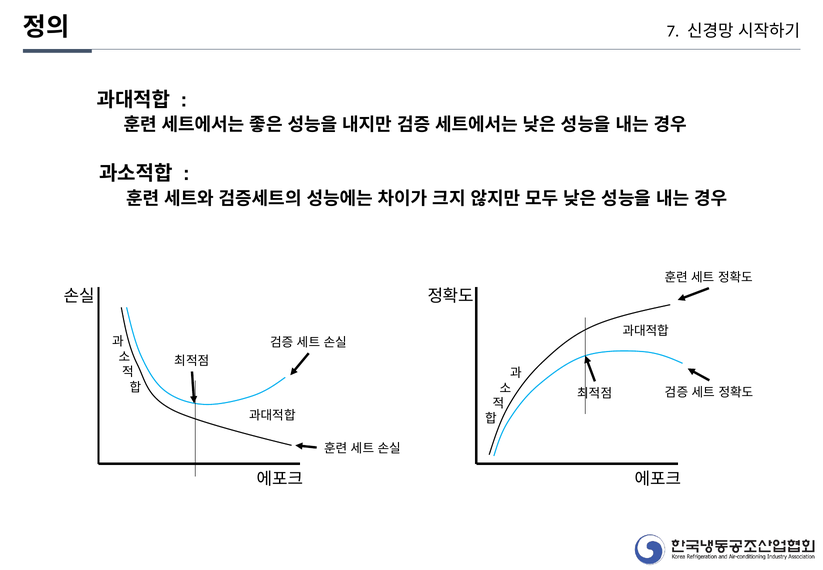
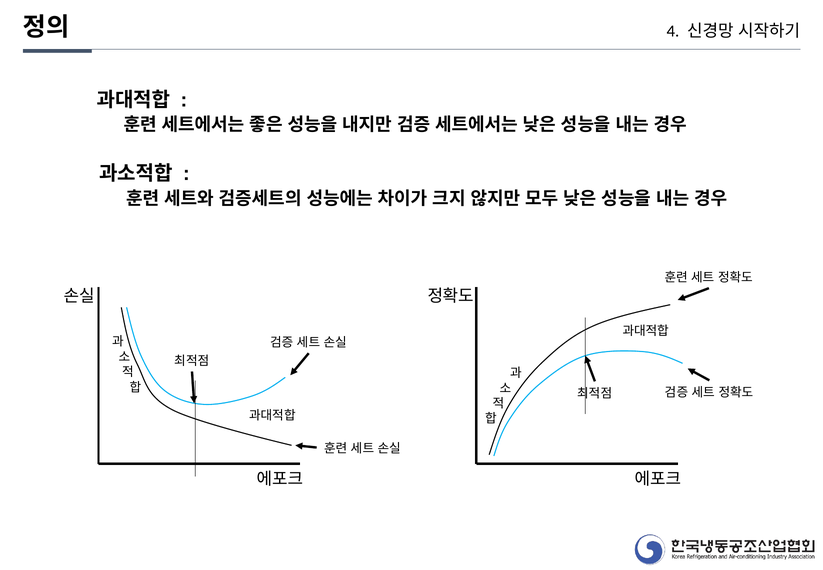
7: 7 -> 4
